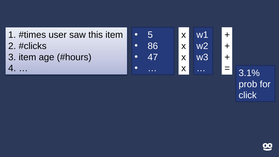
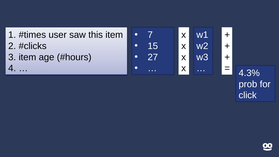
5: 5 -> 7
86: 86 -> 15
47: 47 -> 27
3.1%: 3.1% -> 4.3%
